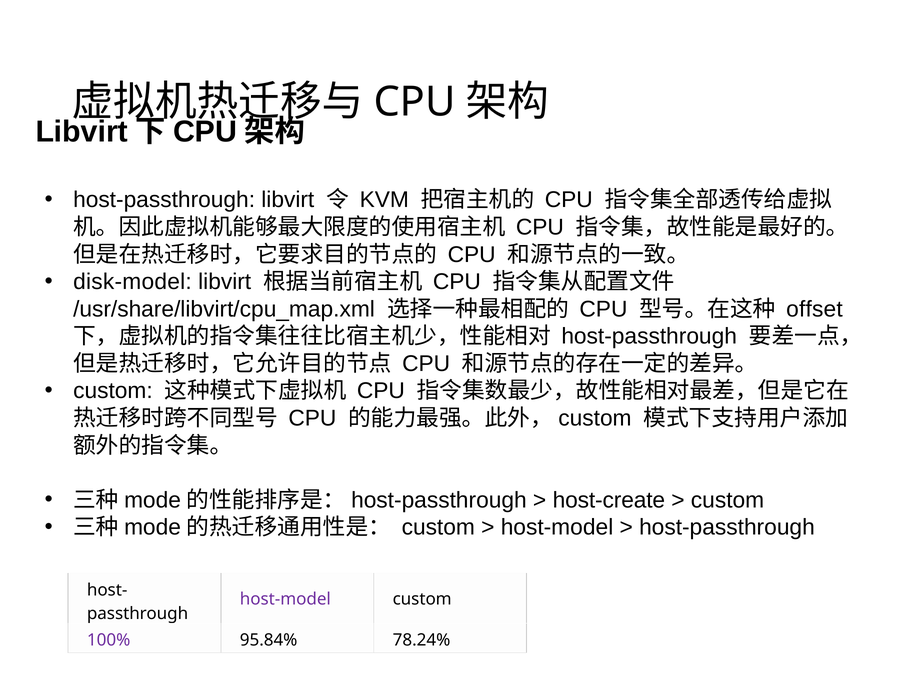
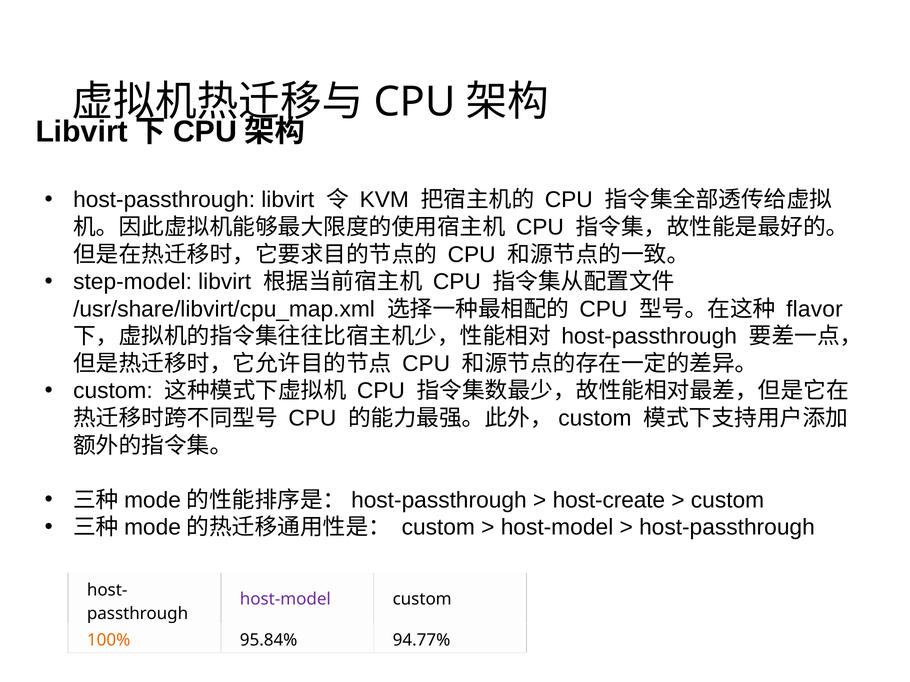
disk-model: disk-model -> step-model
offset: offset -> flavor
100% colour: purple -> orange
78.24%: 78.24% -> 94.77%
